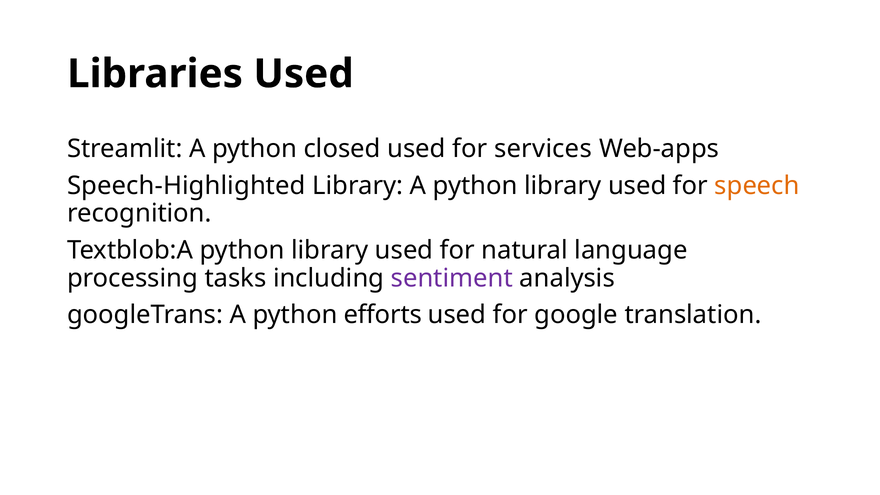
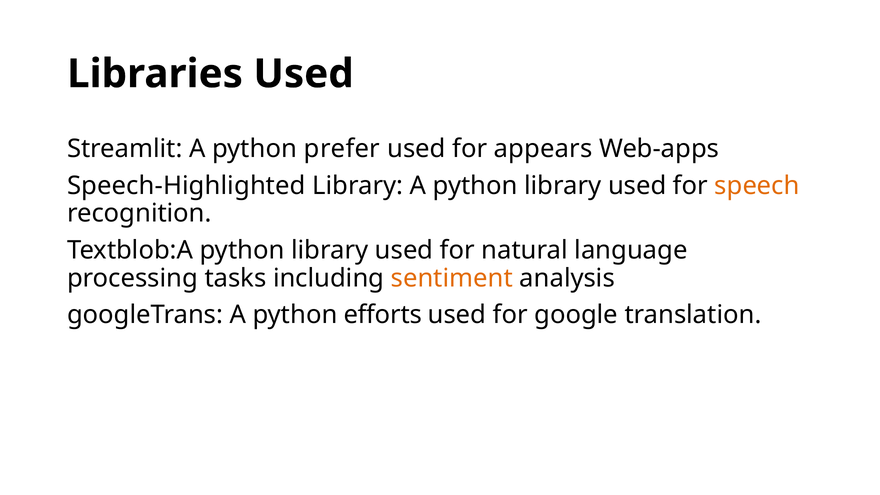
closed: closed -> prefer
services: services -> appears
sentiment colour: purple -> orange
